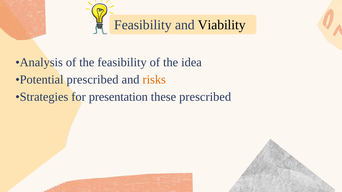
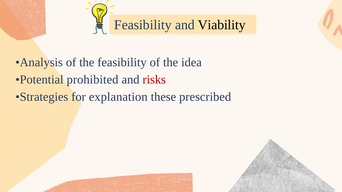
Potential prescribed: prescribed -> prohibited
risks colour: orange -> red
presentation: presentation -> explanation
